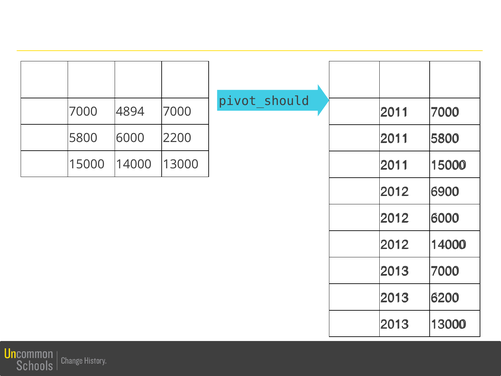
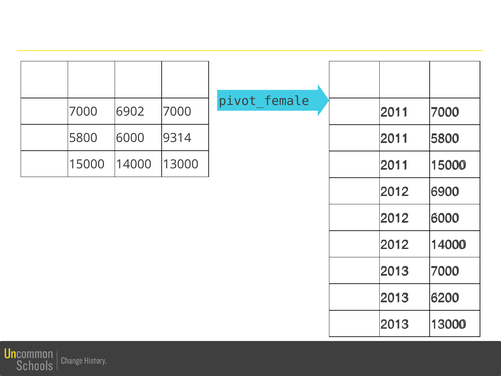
pivot_should: pivot_should -> pivot_female
4894: 4894 -> 6902
2200: 2200 -> 9314
